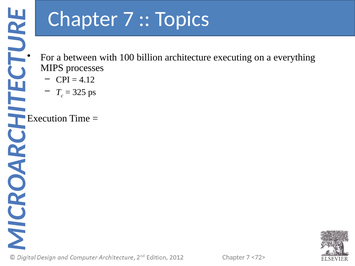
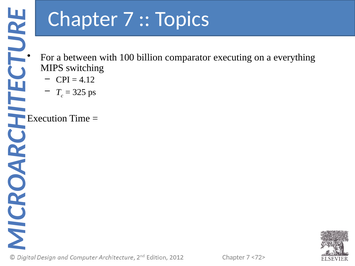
architecture: architecture -> comparator
processes: processes -> switching
